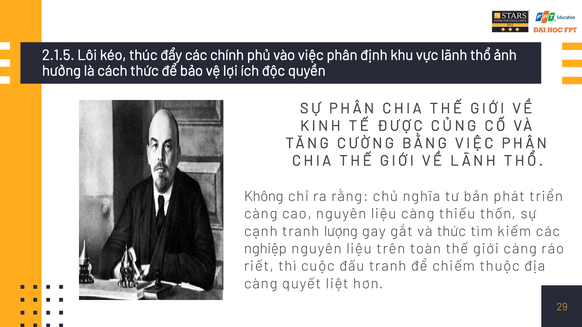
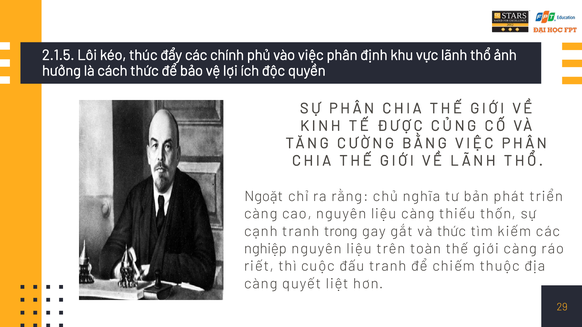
Không: Không -> Ngoặt
lượng: lượng -> trong
